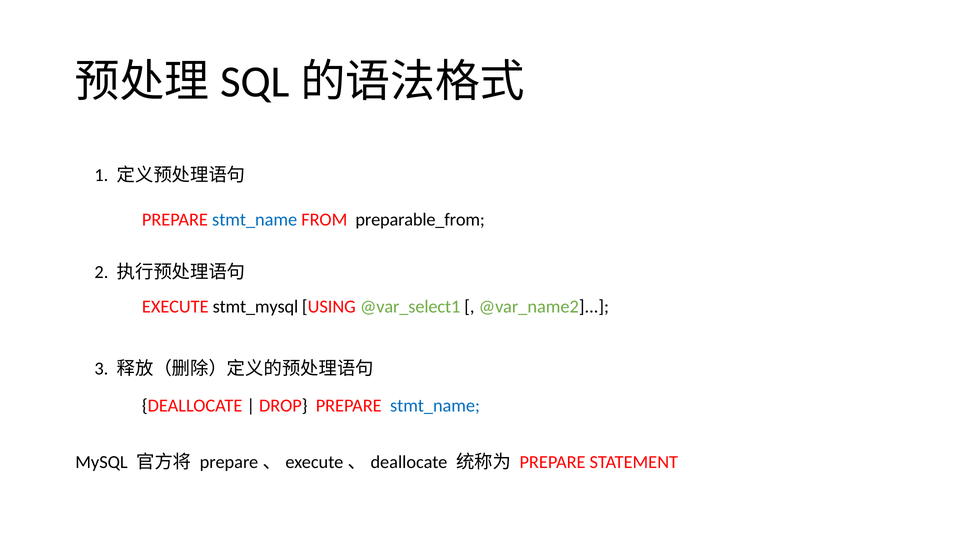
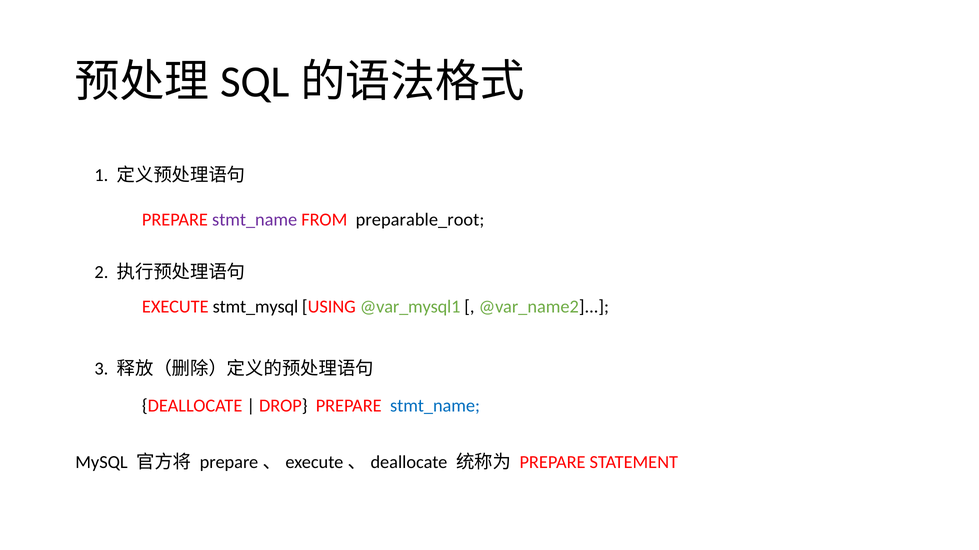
stmt_name at (255, 220) colour: blue -> purple
preparable_from: preparable_from -> preparable_root
@var_select1: @var_select1 -> @var_mysql1
